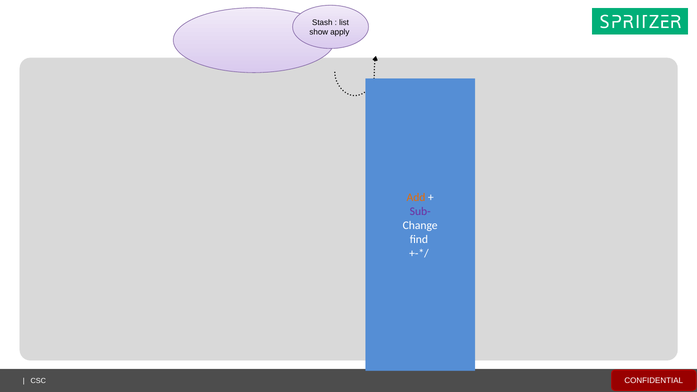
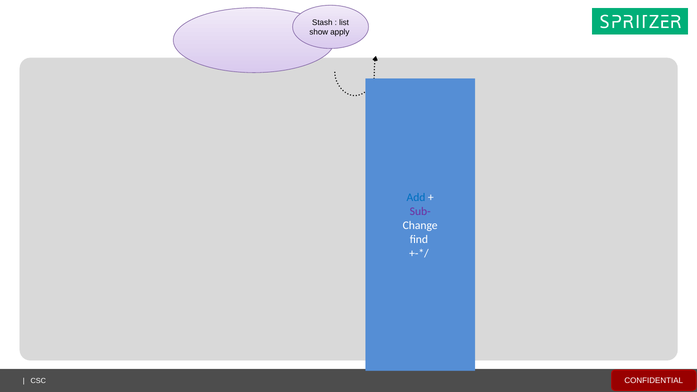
Add colour: orange -> blue
